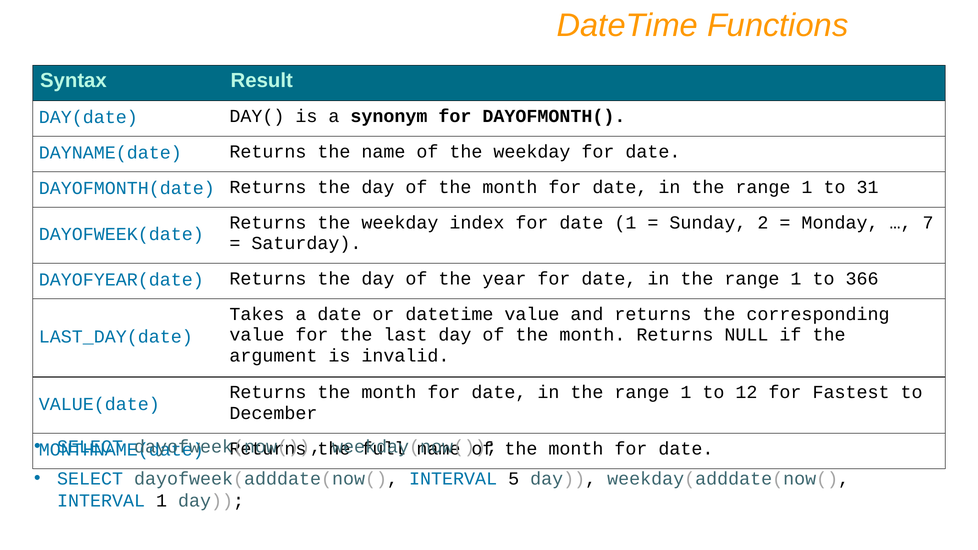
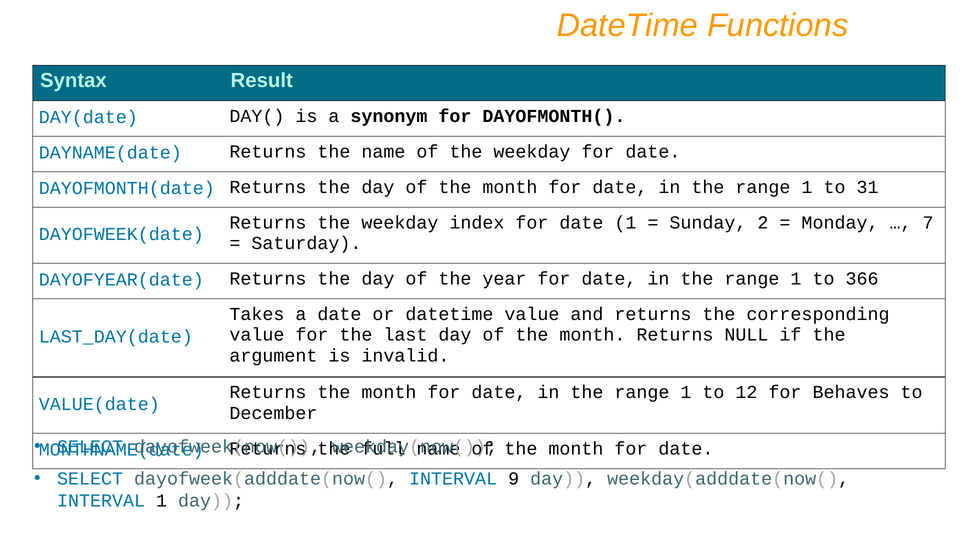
Fastest: Fastest -> Behaves
5: 5 -> 9
